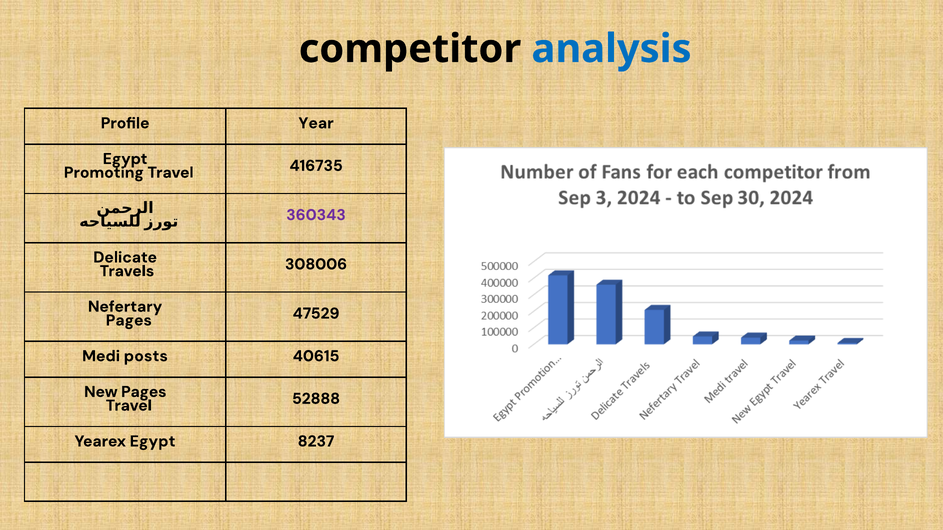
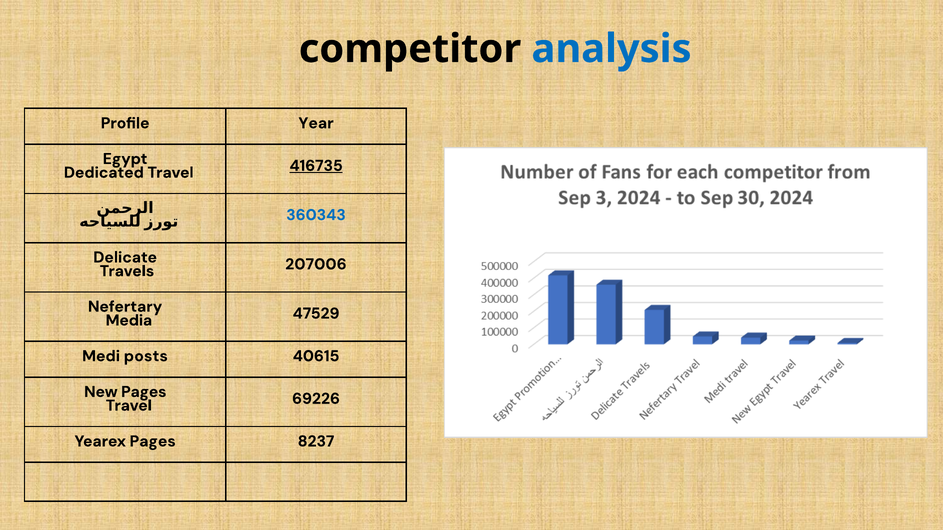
Promoting: Promoting -> Dedicated
416735 underline: none -> present
360343 colour: purple -> blue
308006: 308006 -> 207006
Pages at (129, 321): Pages -> Media
52888: 52888 -> 69226
Yearex Egypt: Egypt -> Pages
